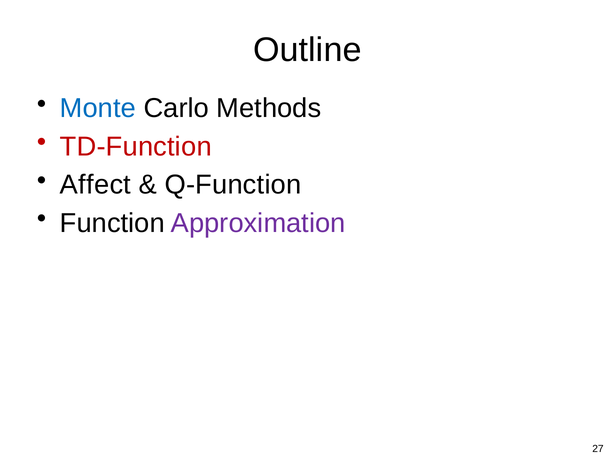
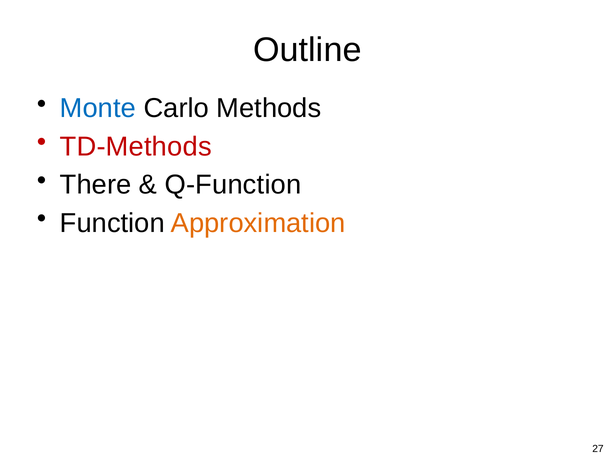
TD-Function: TD-Function -> TD-Methods
Affect: Affect -> There
Approximation colour: purple -> orange
